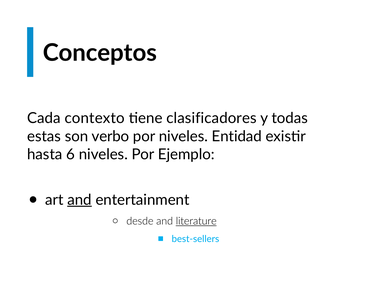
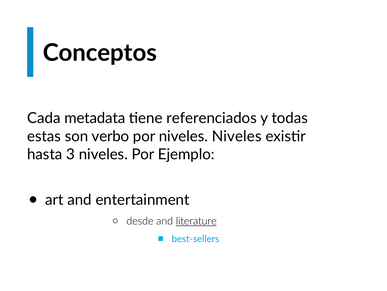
contexto: contexto -> metadata
clasificadores: clasificadores -> referenciados
niveles Entidad: Entidad -> Niveles
6: 6 -> 3
and at (79, 199) underline: present -> none
